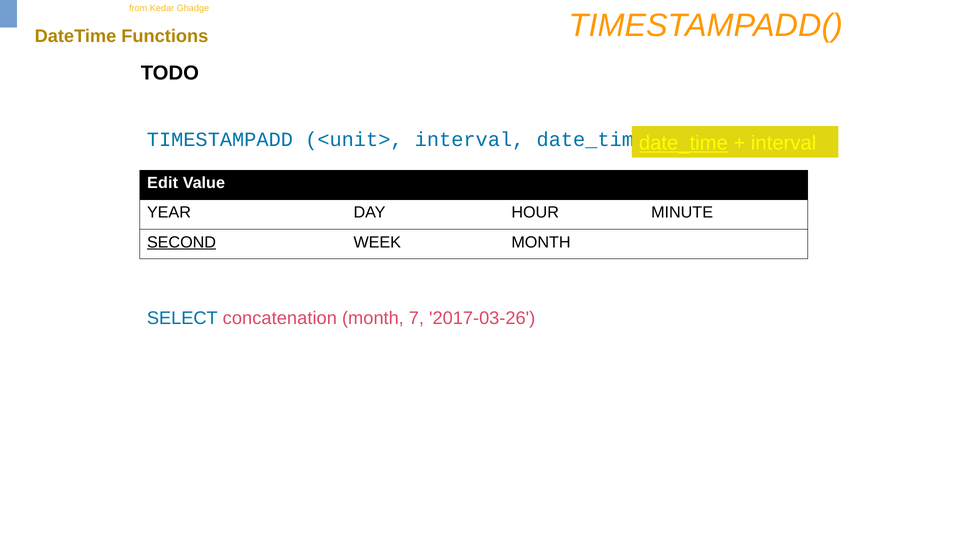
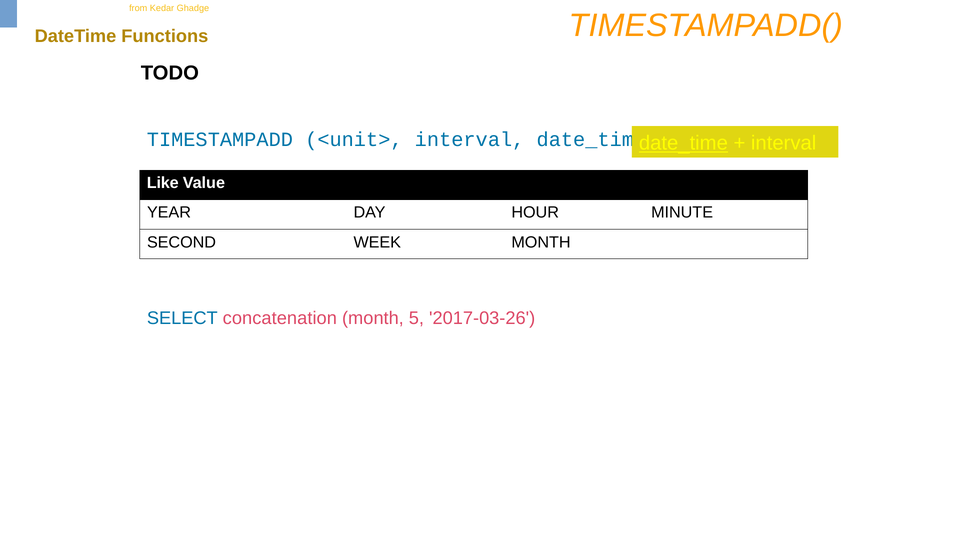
Edit: Edit -> Like
SECOND underline: present -> none
7: 7 -> 5
